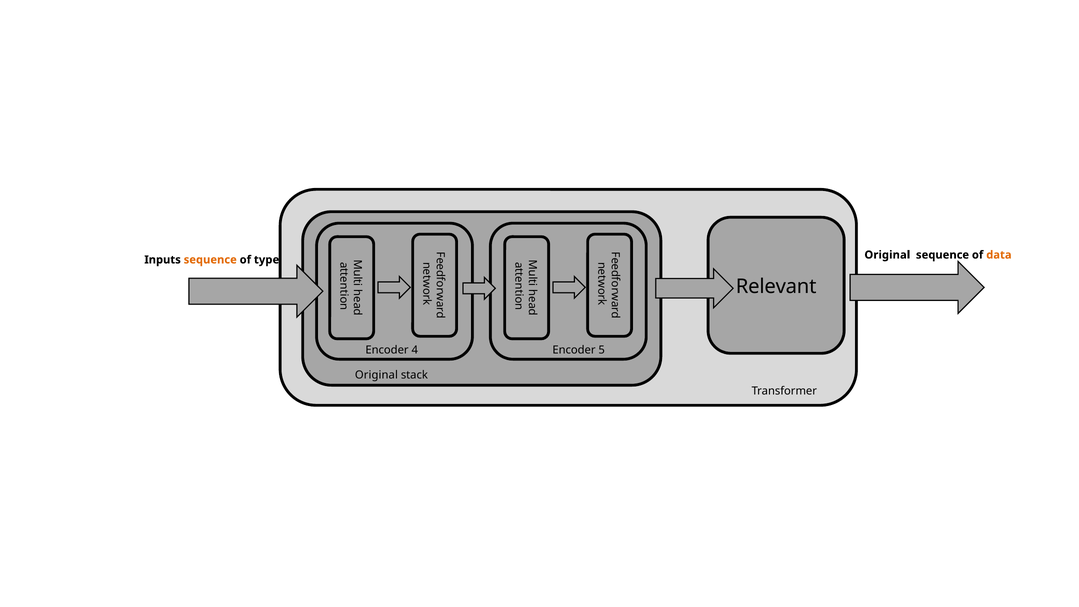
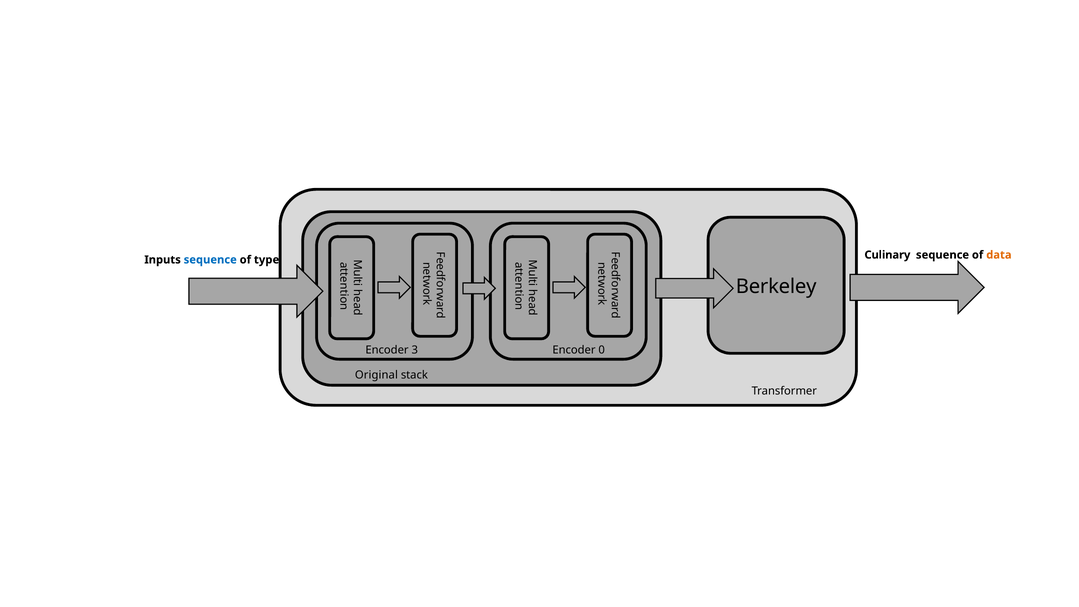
Original at (887, 255): Original -> Culinary
sequence at (210, 260) colour: orange -> blue
Relevant: Relevant -> Berkeley
4: 4 -> 3
5: 5 -> 0
